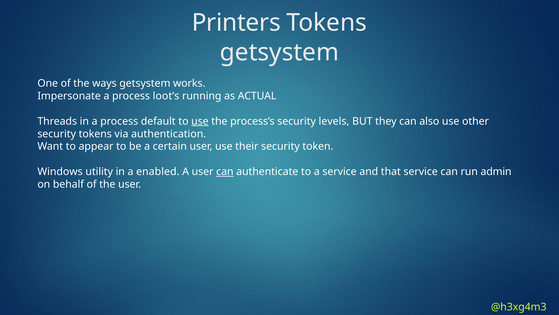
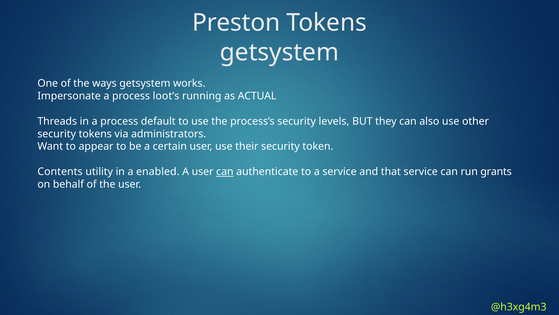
Printers: Printers -> Preston
use at (200, 121) underline: present -> none
authentication: authentication -> administrators
Windows: Windows -> Contents
admin: admin -> grants
